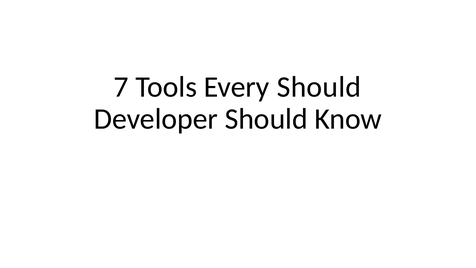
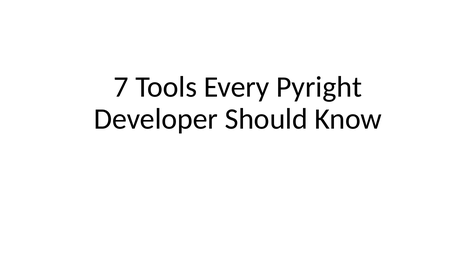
Every Should: Should -> Pyright
